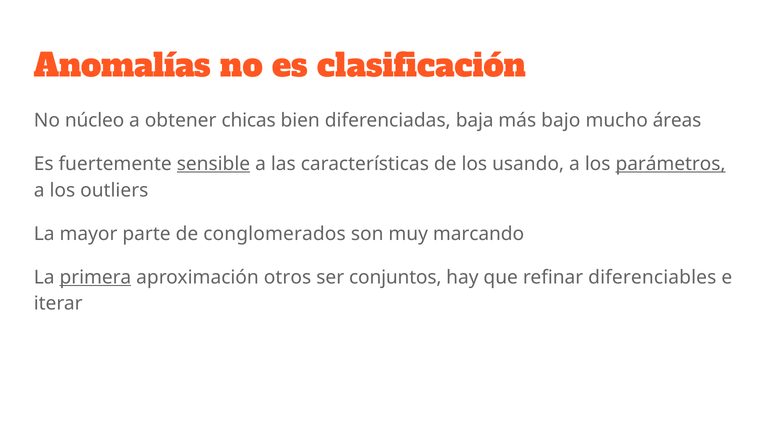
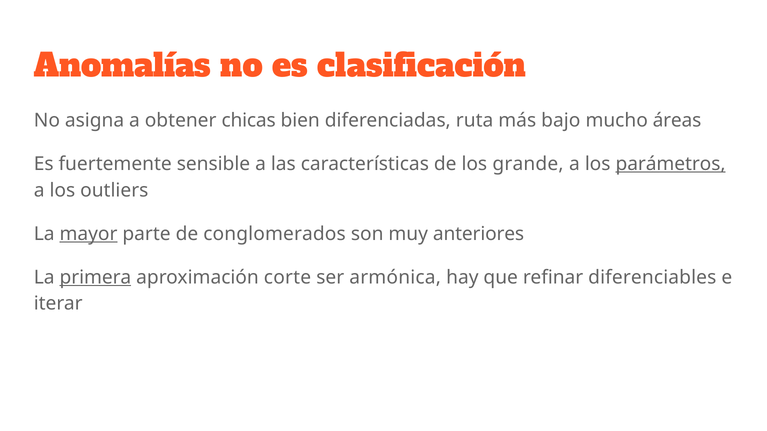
núcleo: núcleo -> asigna
baja: baja -> ruta
sensible underline: present -> none
usando: usando -> grande
mayor underline: none -> present
marcando: marcando -> anteriores
otros: otros -> corte
conjuntos: conjuntos -> armónica
